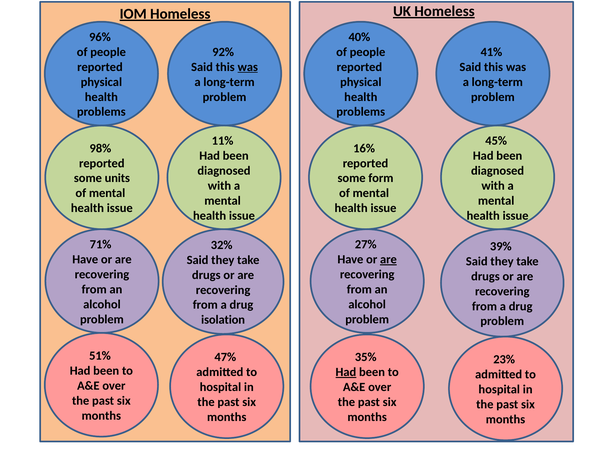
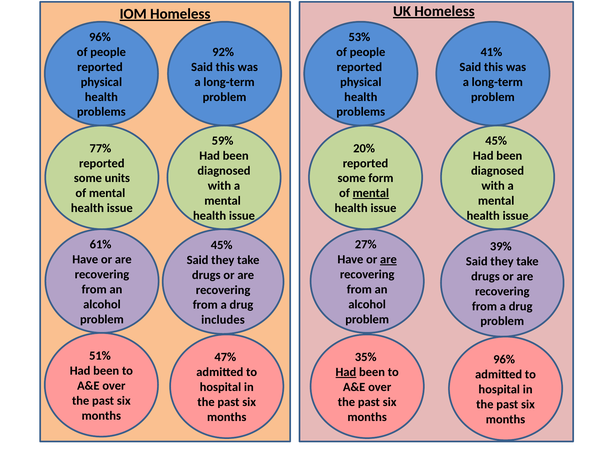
40%: 40% -> 53%
was at (248, 67) underline: present -> none
11%: 11% -> 59%
98%: 98% -> 77%
16%: 16% -> 20%
mental at (371, 193) underline: none -> present
71%: 71% -> 61%
32% at (222, 245): 32% -> 45%
isolation: isolation -> includes
23% at (504, 360): 23% -> 96%
